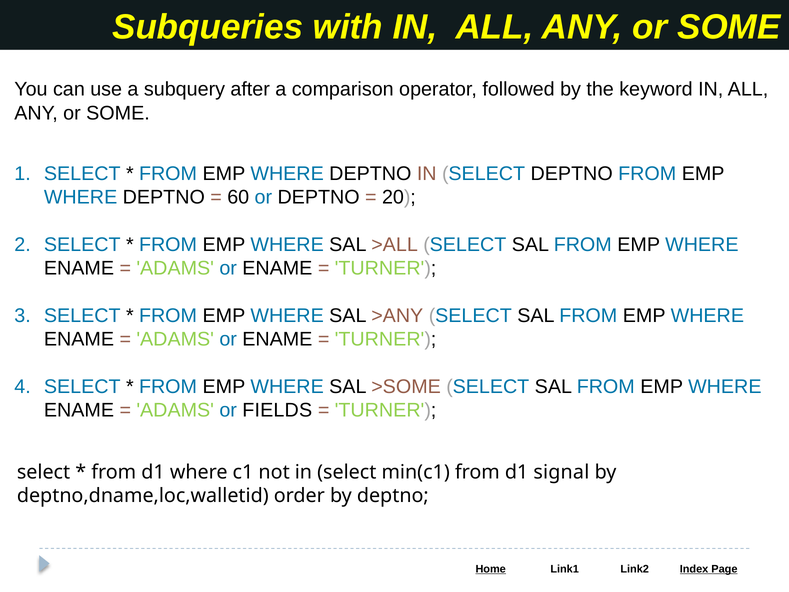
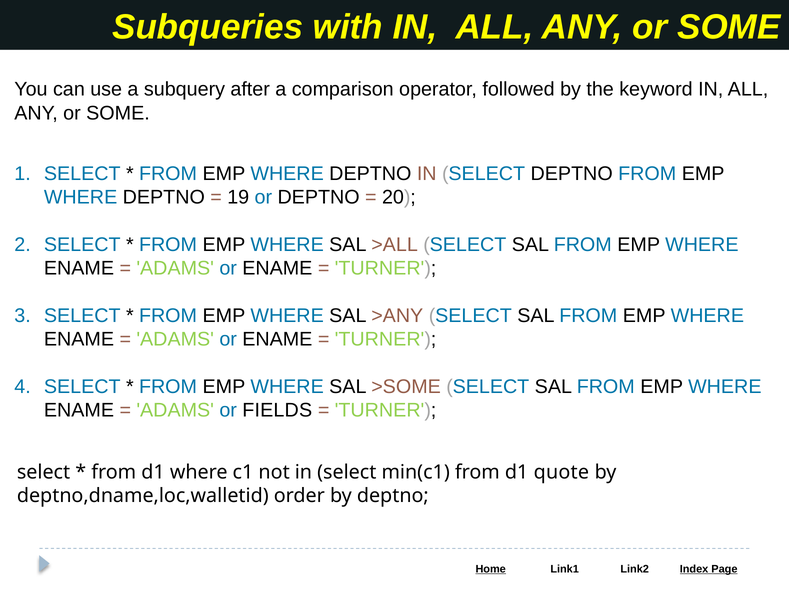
60: 60 -> 19
signal: signal -> quote
